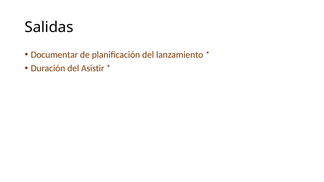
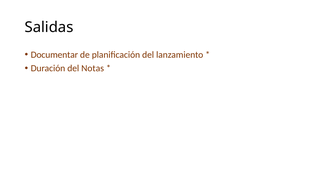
Asistir: Asistir -> Notas
